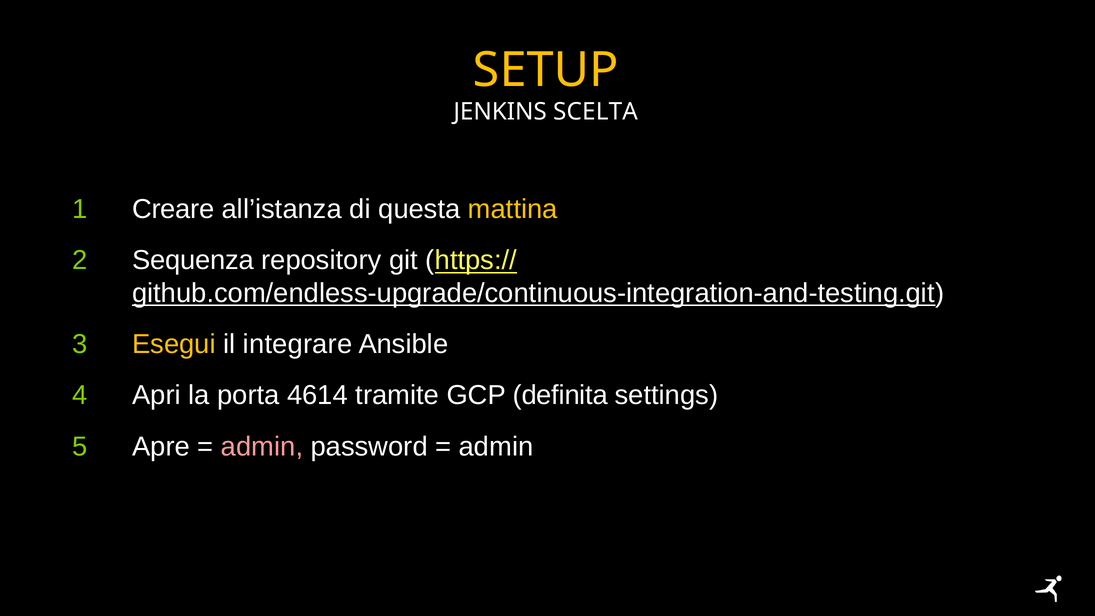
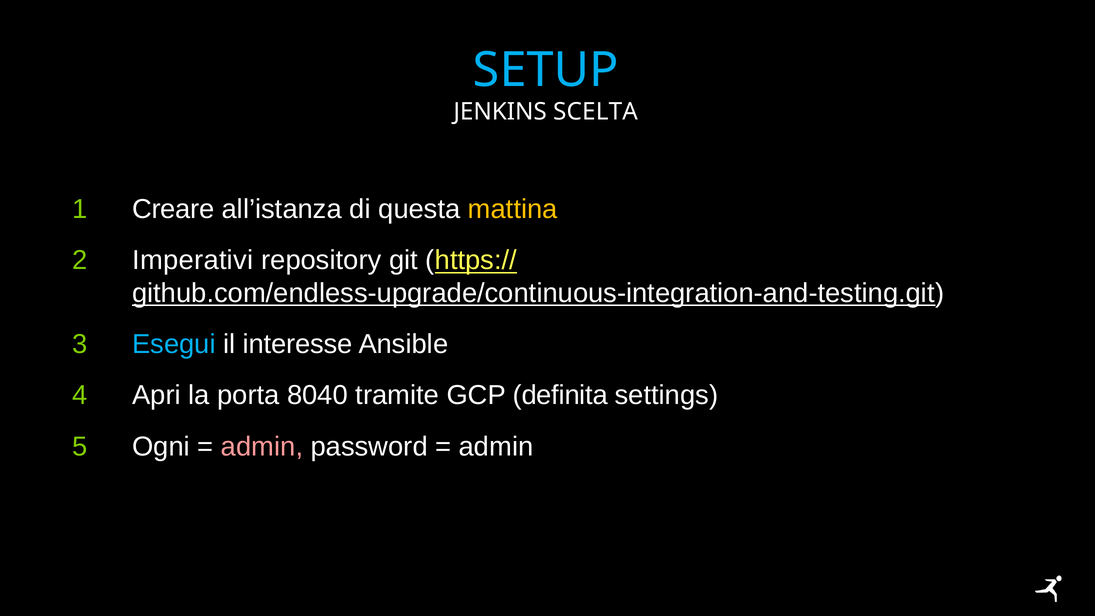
SETUP colour: yellow -> light blue
Sequenza: Sequenza -> Imperativi
Esegui colour: yellow -> light blue
integrare: integrare -> interesse
4614: 4614 -> 8040
Apre: Apre -> Ogni
